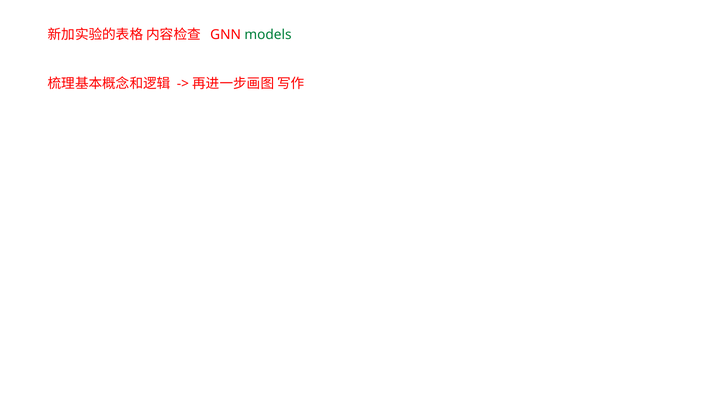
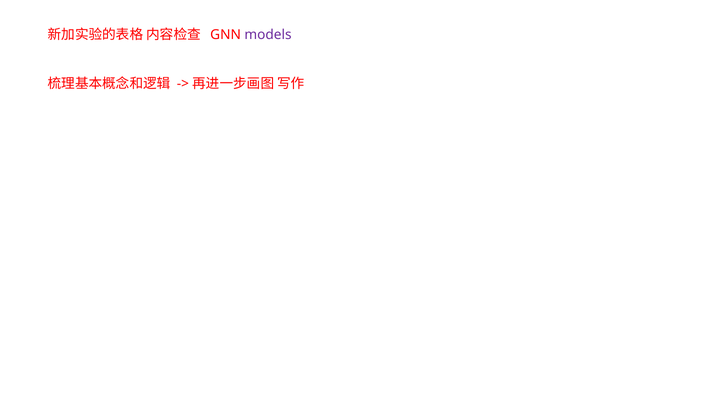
models colour: green -> purple
